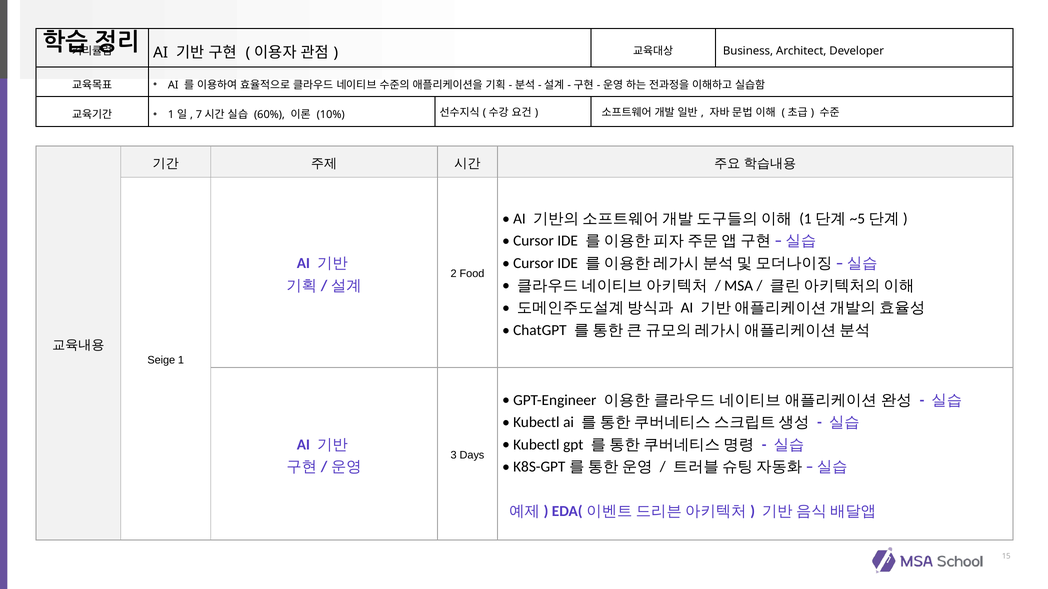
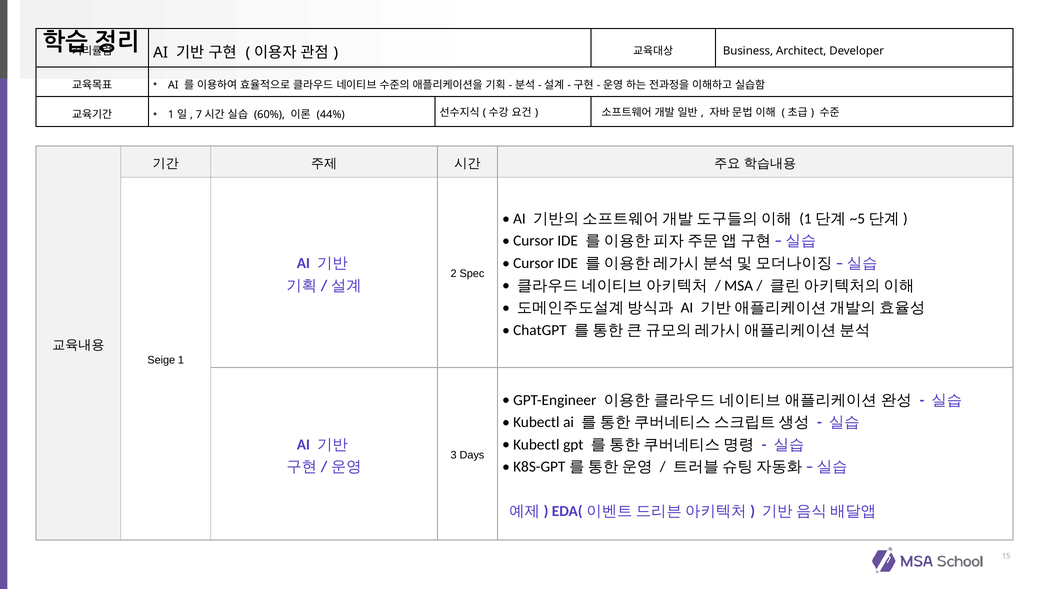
10%: 10% -> 44%
Food: Food -> Spec
